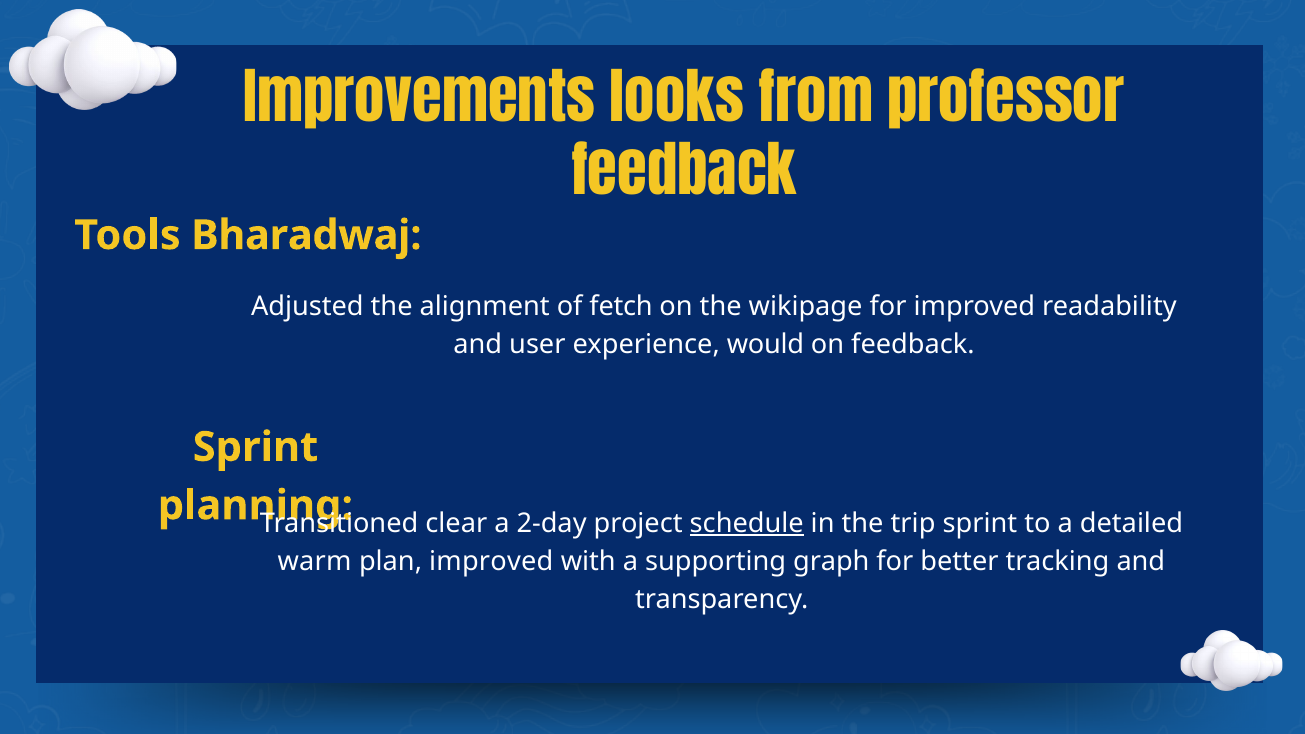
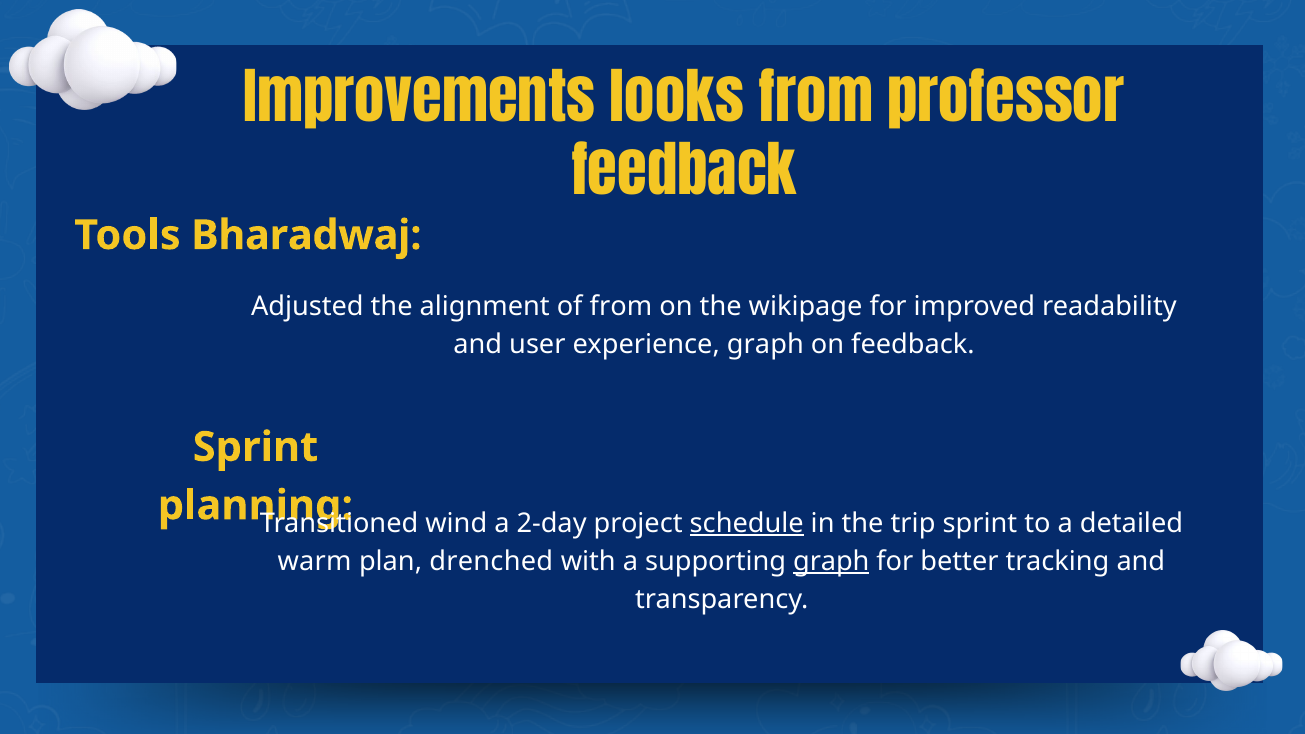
of fetch: fetch -> from
experience would: would -> graph
clear: clear -> wind
plan improved: improved -> drenched
graph at (831, 561) underline: none -> present
